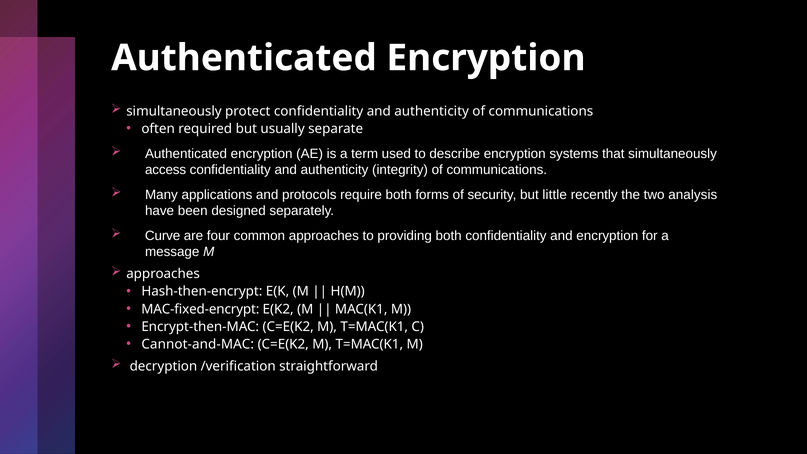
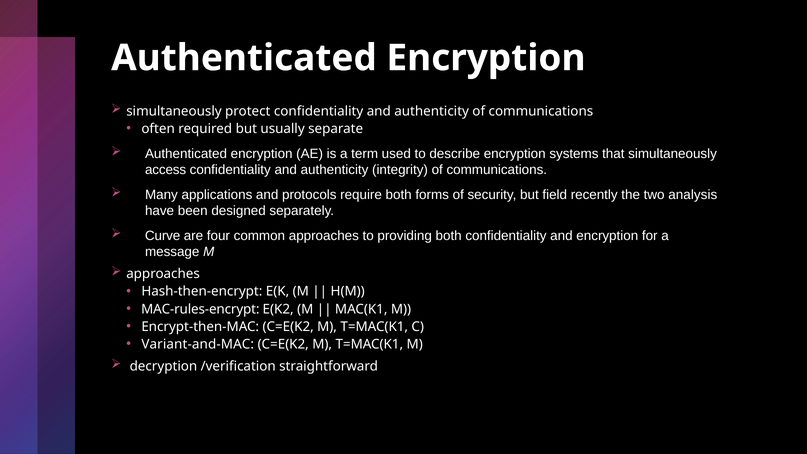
little: little -> field
MAC-fixed-encrypt: MAC-fixed-encrypt -> MAC-rules-encrypt
Cannot-and-MAC: Cannot-and-MAC -> Variant-and-MAC
